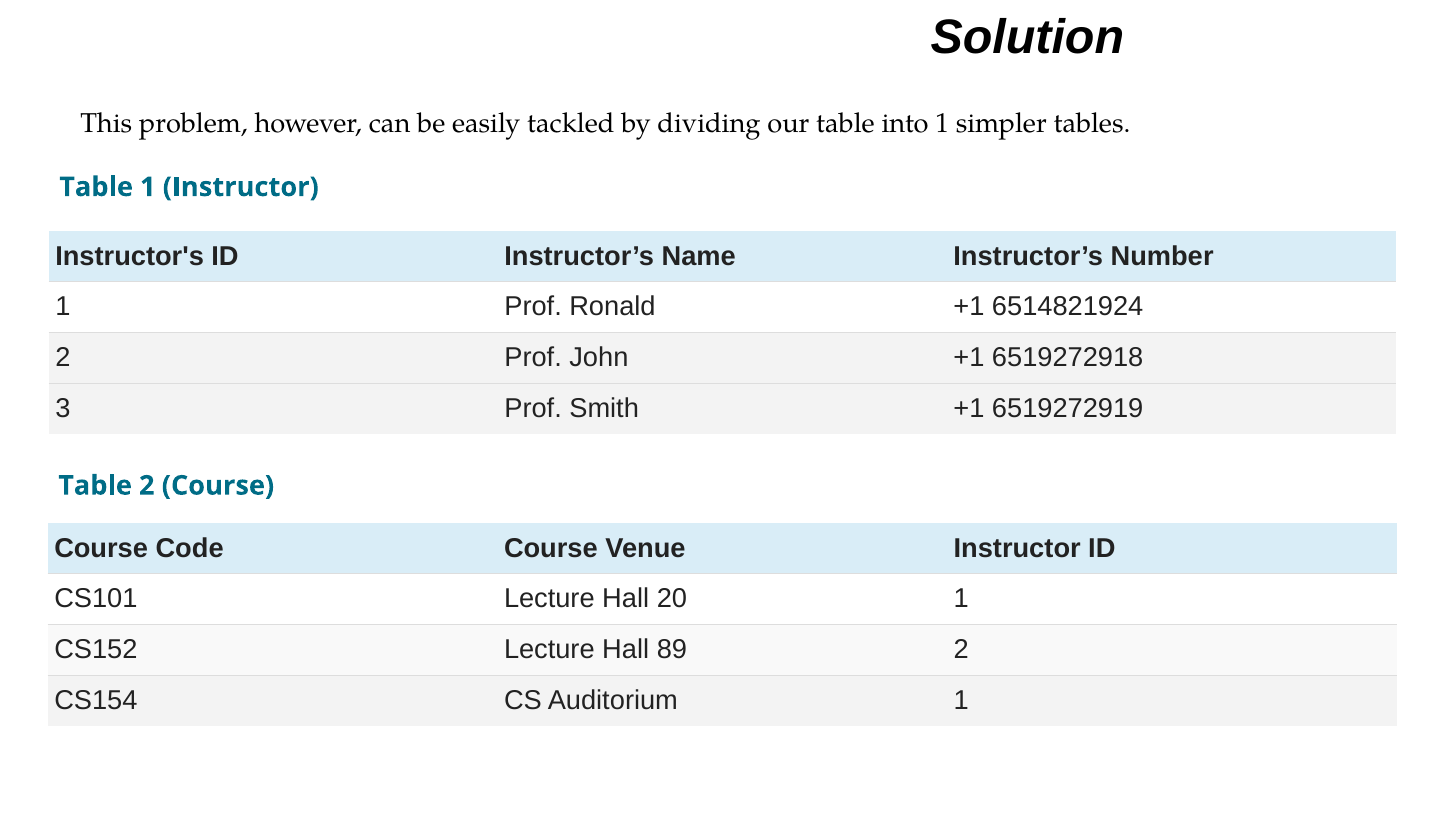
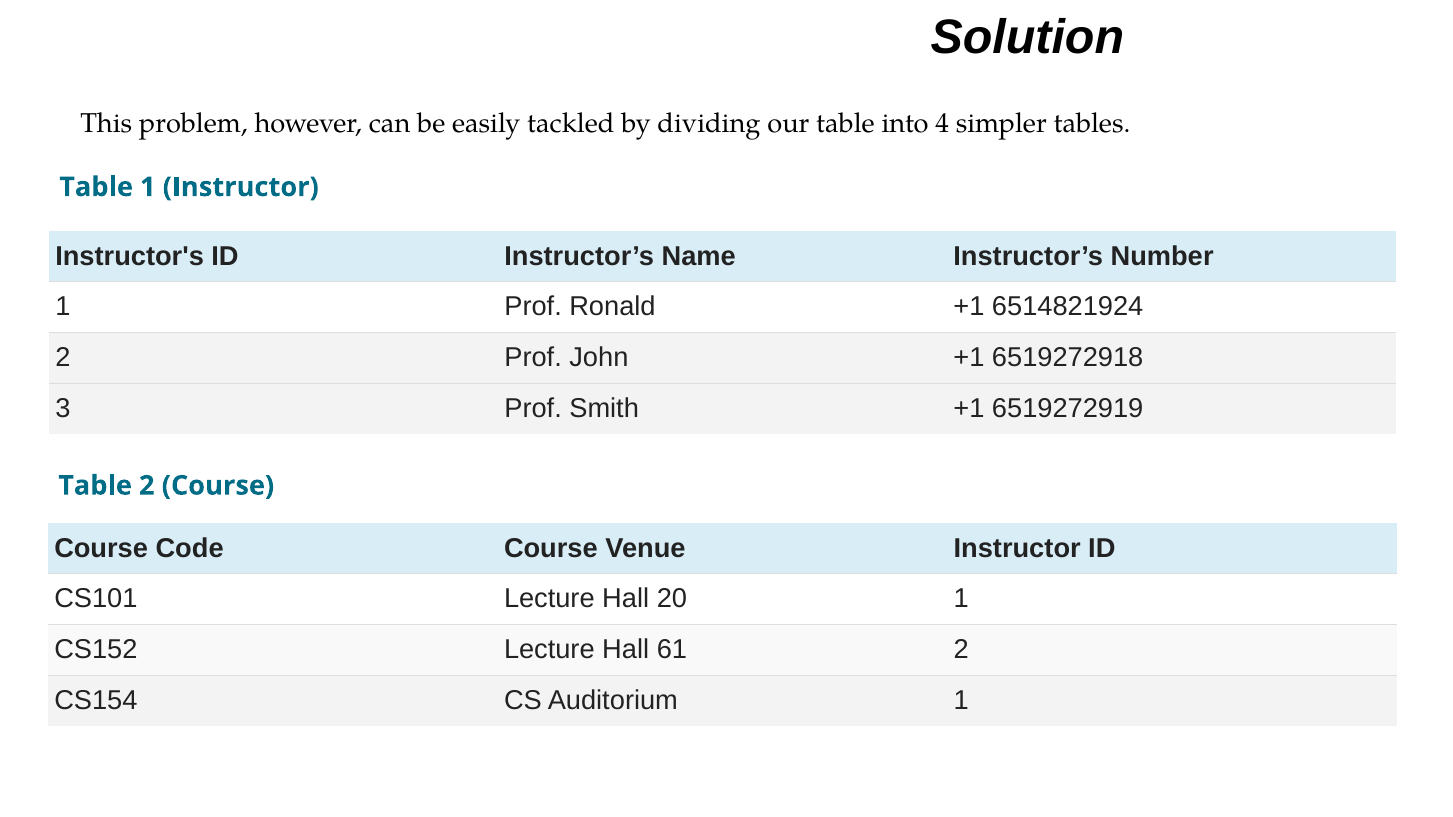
into 1: 1 -> 4
89: 89 -> 61
